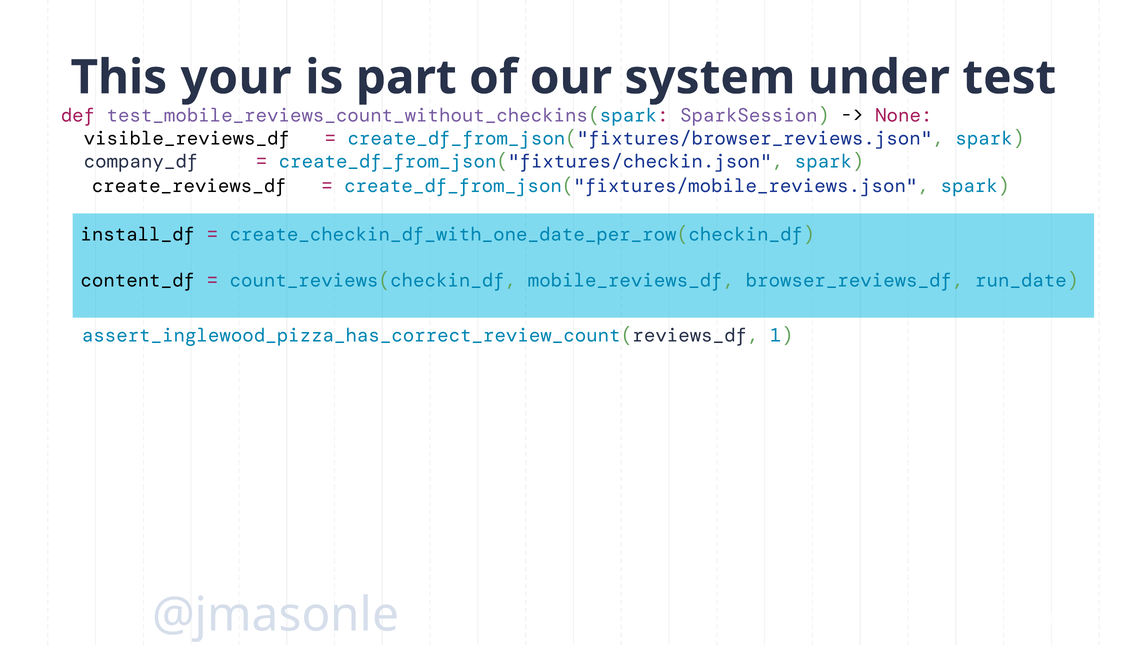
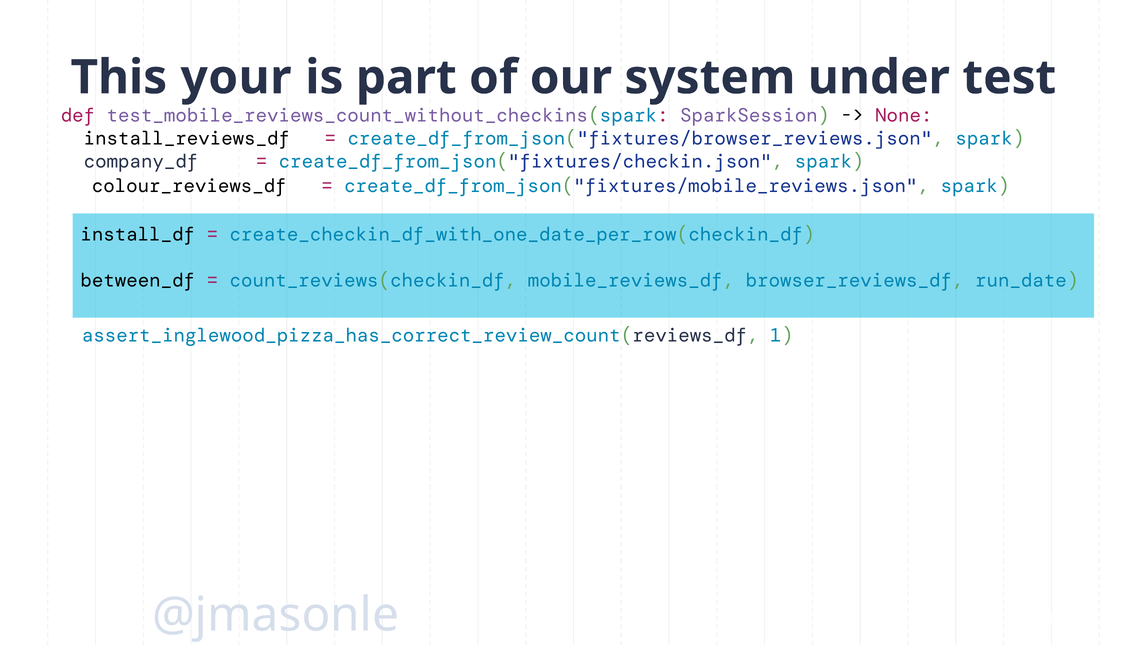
visible_reviews_df: visible_reviews_df -> install_reviews_df
create_reviews_df: create_reviews_df -> colour_reviews_df
content_df: content_df -> between_df
